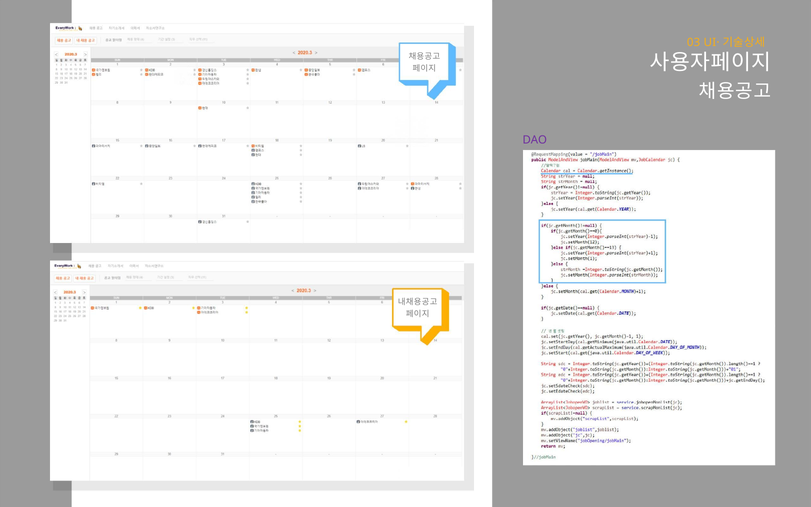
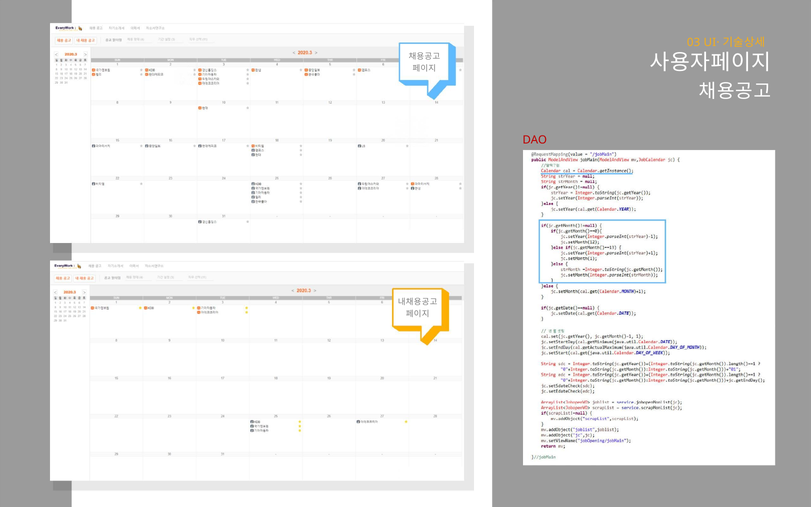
DAO colour: purple -> red
